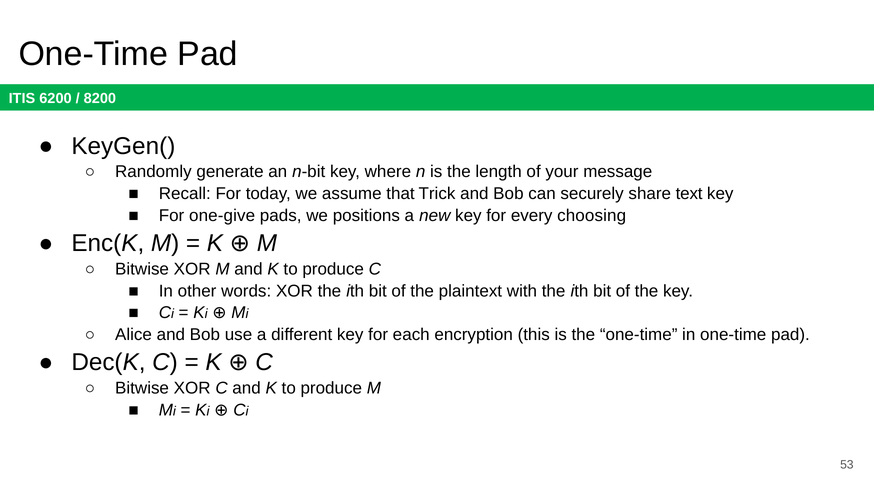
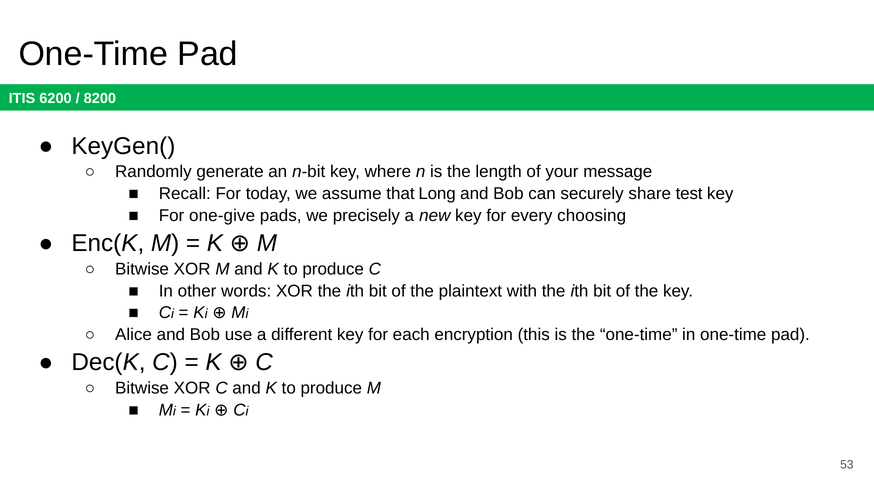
Trick: Trick -> Long
text: text -> test
positions: positions -> precisely
